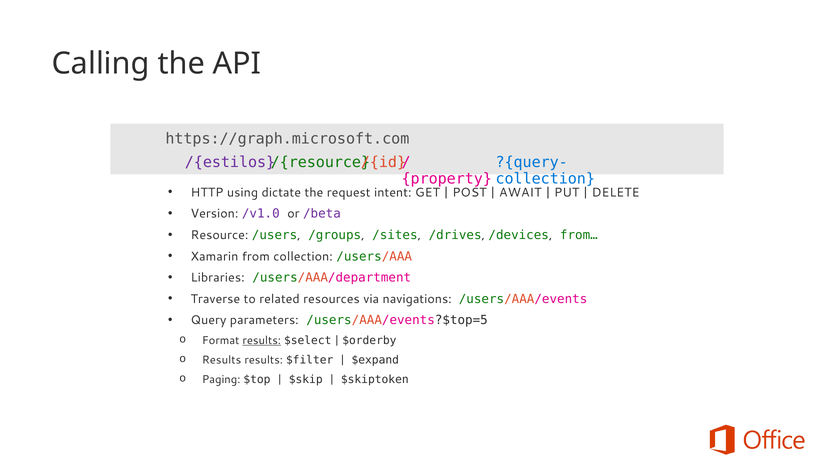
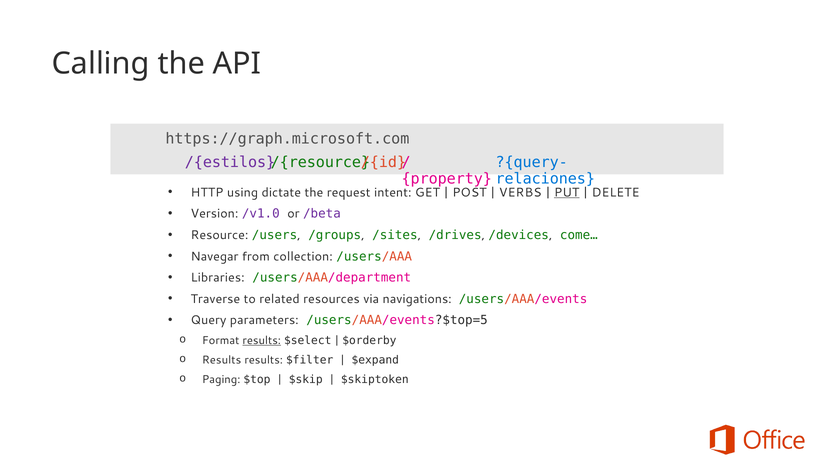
collection at (545, 179): collection -> relaciones
AWAIT: AWAIT -> VERBS
PUT underline: none -> present
from…: from… -> come…
Xamarin: Xamarin -> Navegar
